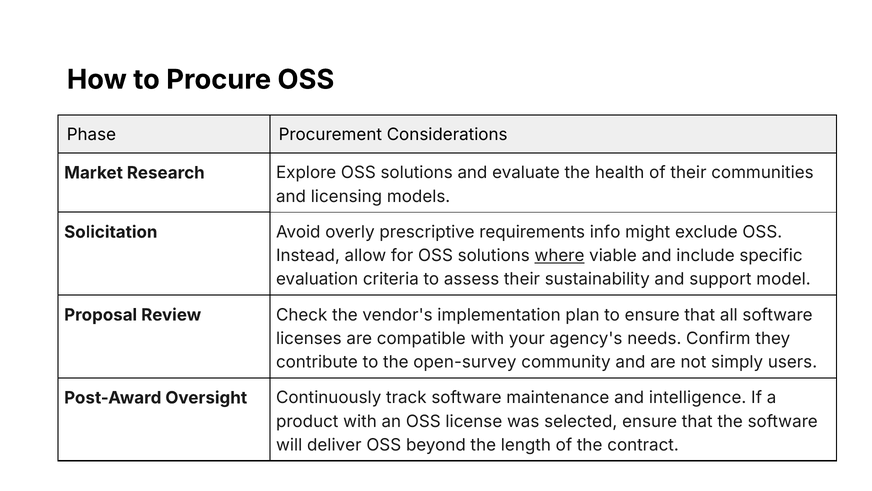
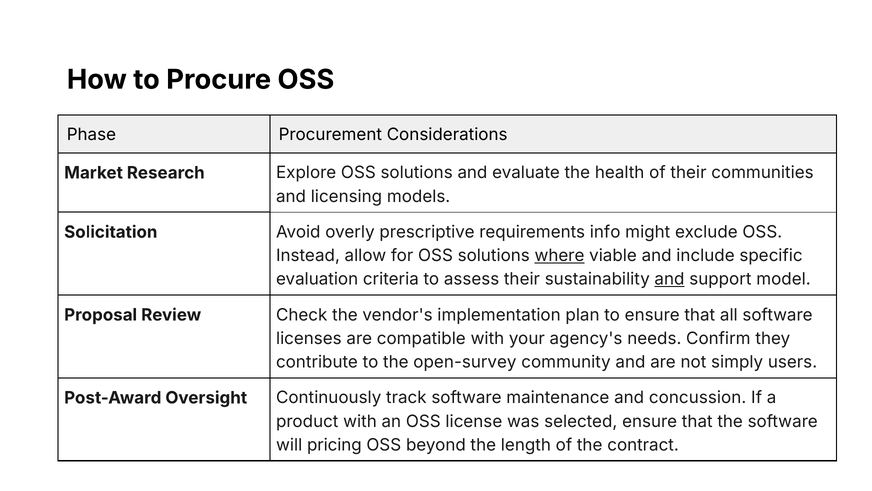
and at (669, 279) underline: none -> present
intelligence: intelligence -> concussion
deliver: deliver -> pricing
